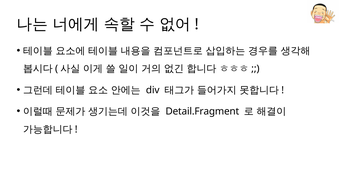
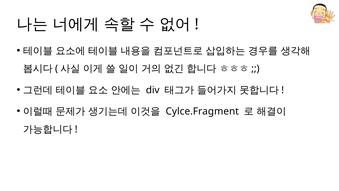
Detail.Fragment: Detail.Fragment -> Cylce.Fragment
